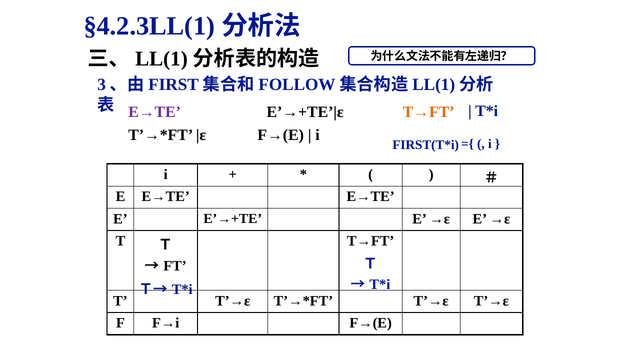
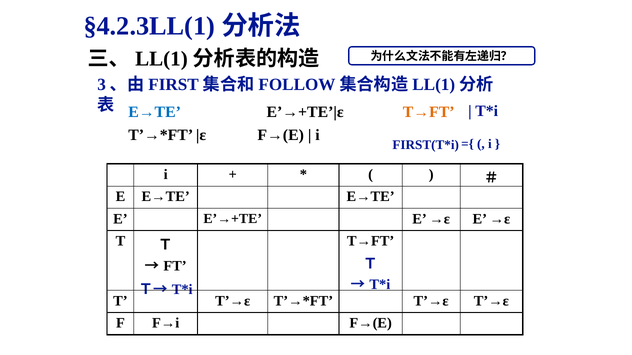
E→TE at (155, 112) colour: purple -> blue
